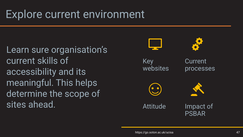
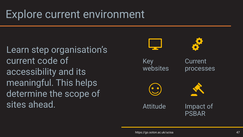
sure: sure -> step
skills: skills -> code
